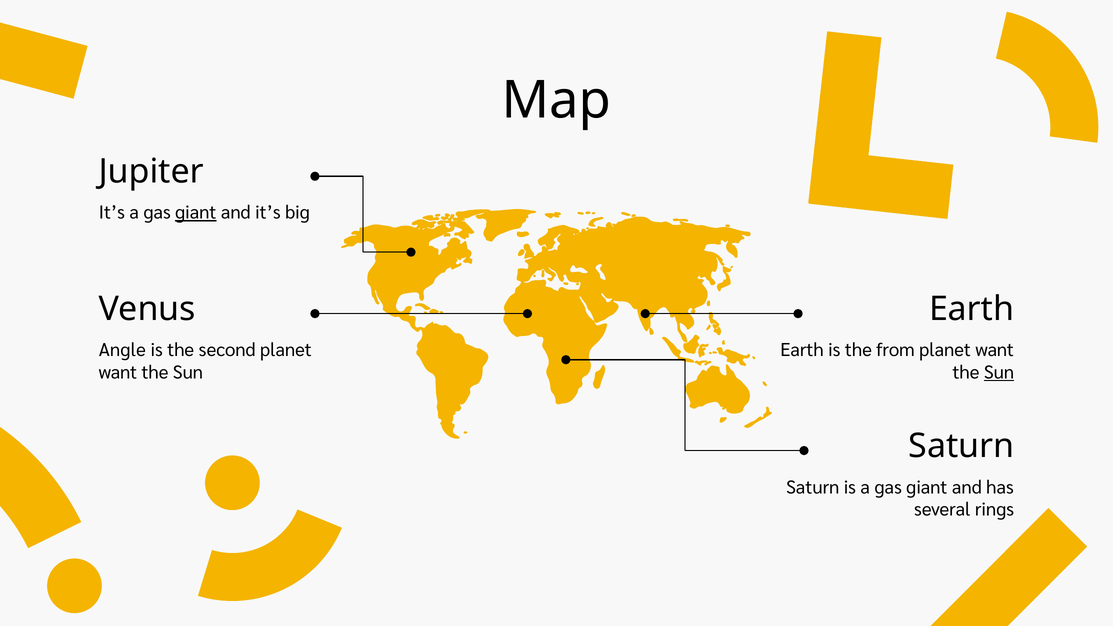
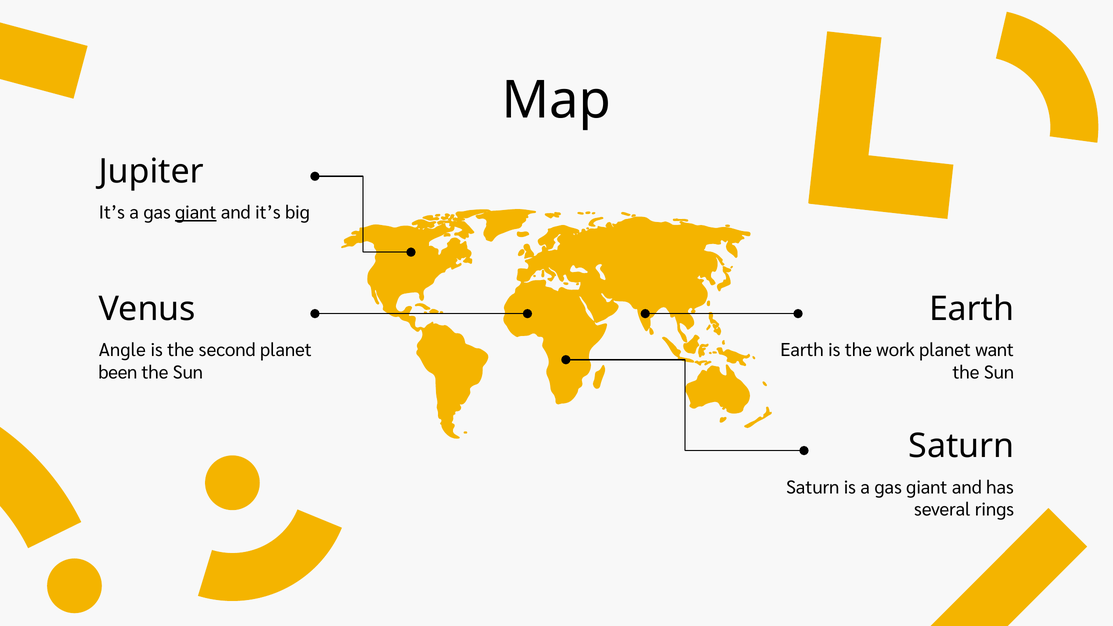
from: from -> work
want at (118, 372): want -> been
Sun at (999, 372) underline: present -> none
